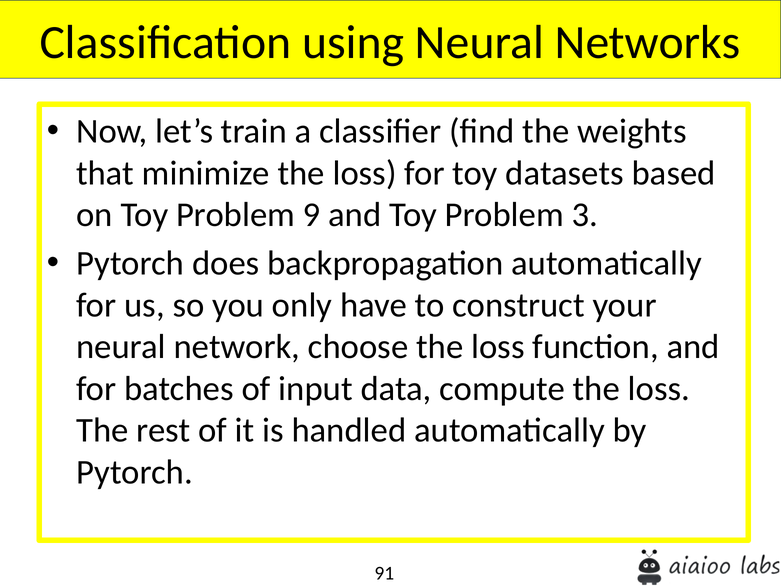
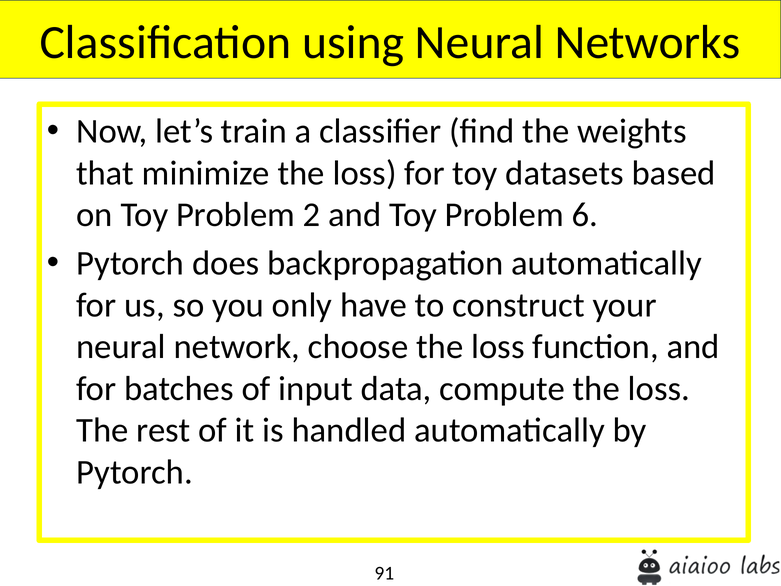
9: 9 -> 2
3: 3 -> 6
